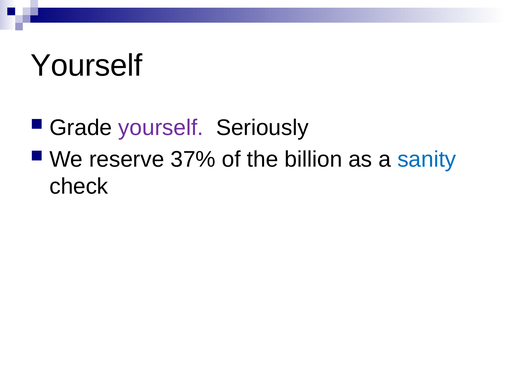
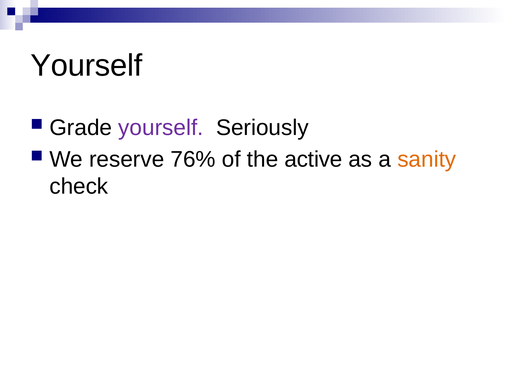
37%: 37% -> 76%
billion: billion -> active
sanity colour: blue -> orange
